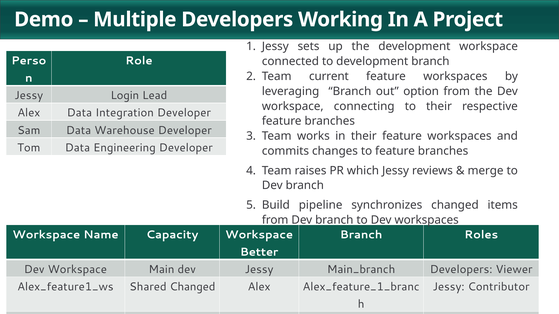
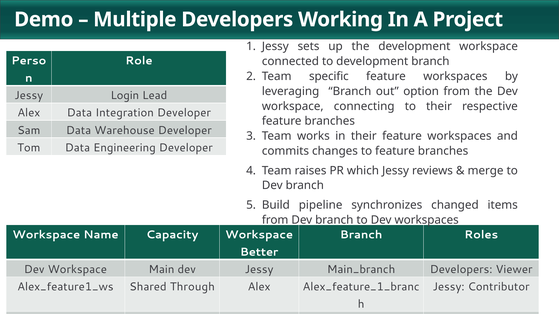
current: current -> specific
Shared Changed: Changed -> Through
